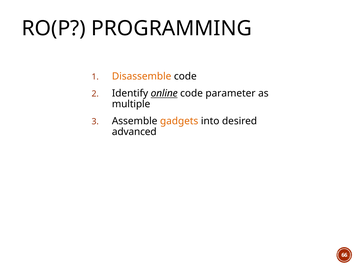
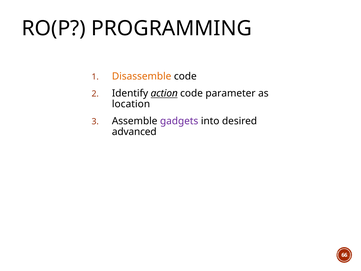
online: online -> action
multiple: multiple -> location
gadgets colour: orange -> purple
